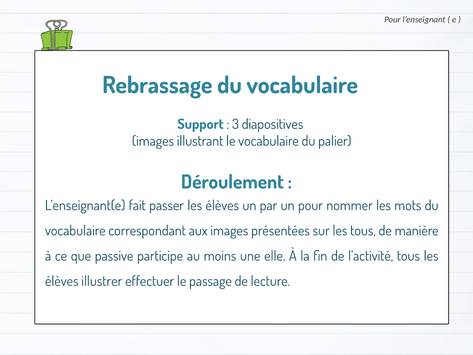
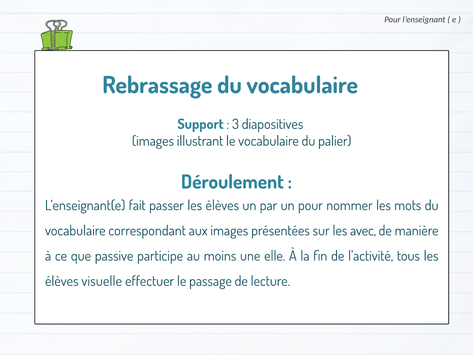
les tous: tous -> avec
illustrer: illustrer -> visuelle
